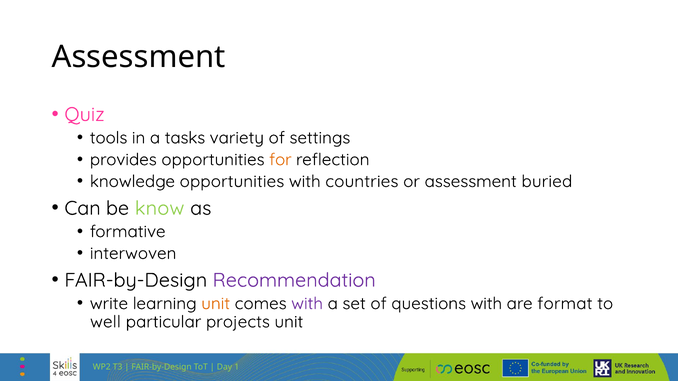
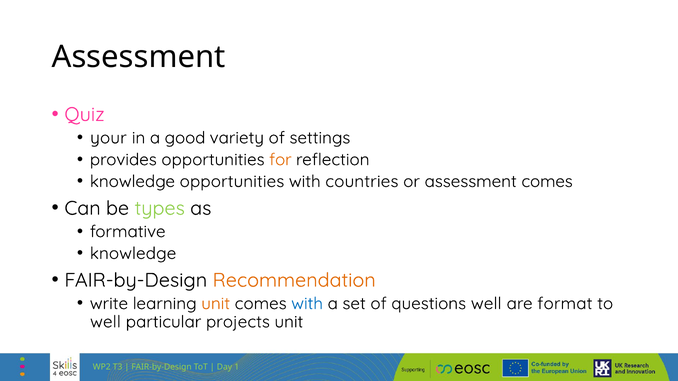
tools: tools -> your
tasks: tasks -> good
assessment buried: buried -> comes
know: know -> types
interwoven at (133, 254): interwoven -> knowledge
Recommendation colour: purple -> orange
with at (307, 304) colour: purple -> blue
questions with: with -> well
